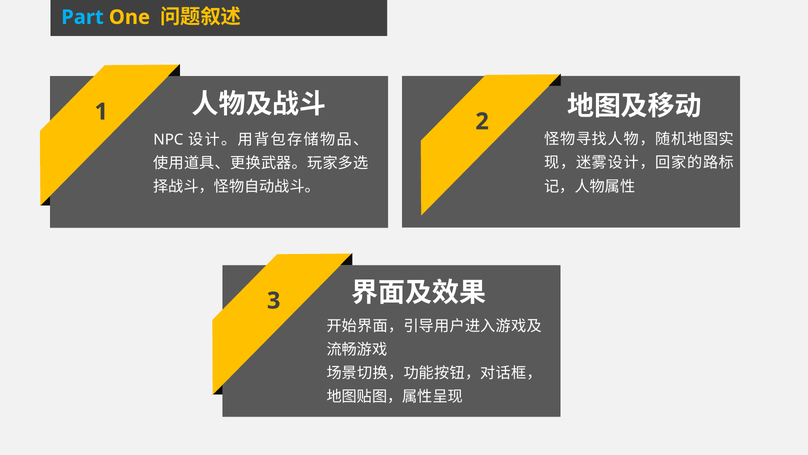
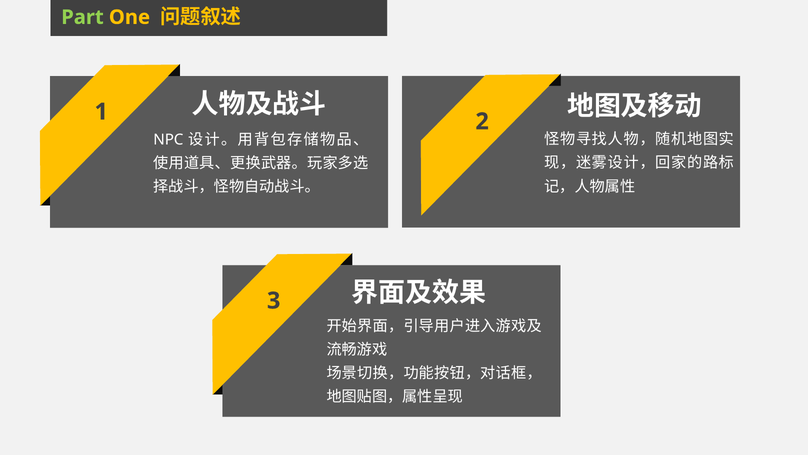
Part colour: light blue -> light green
